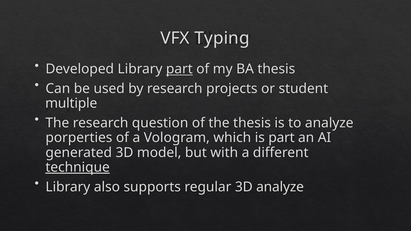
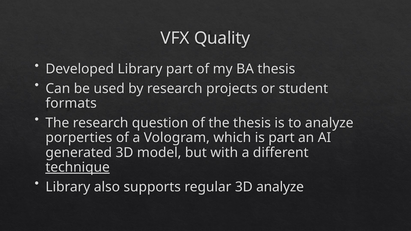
Typing: Typing -> Quality
part at (179, 69) underline: present -> none
multiple: multiple -> formats
